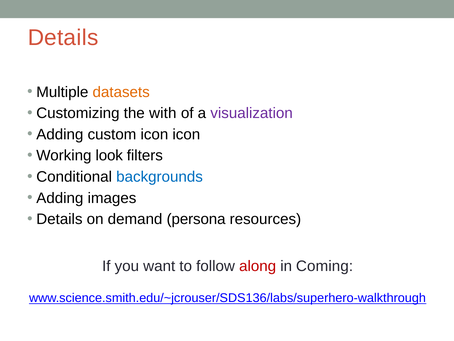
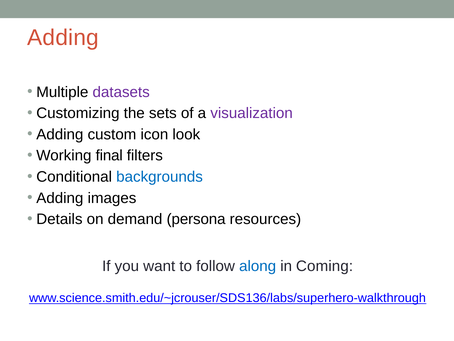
Details at (63, 38): Details -> Adding
datasets colour: orange -> purple
with: with -> sets
icon icon: icon -> look
look: look -> final
along colour: red -> blue
